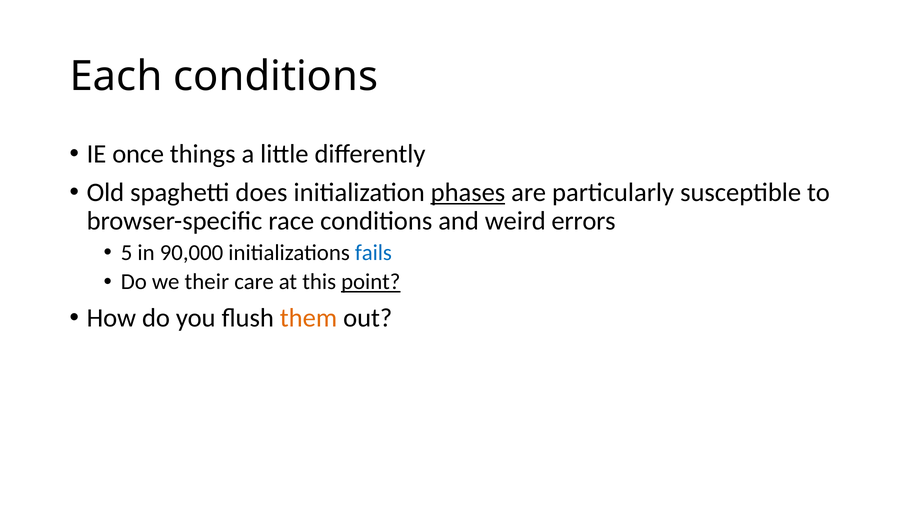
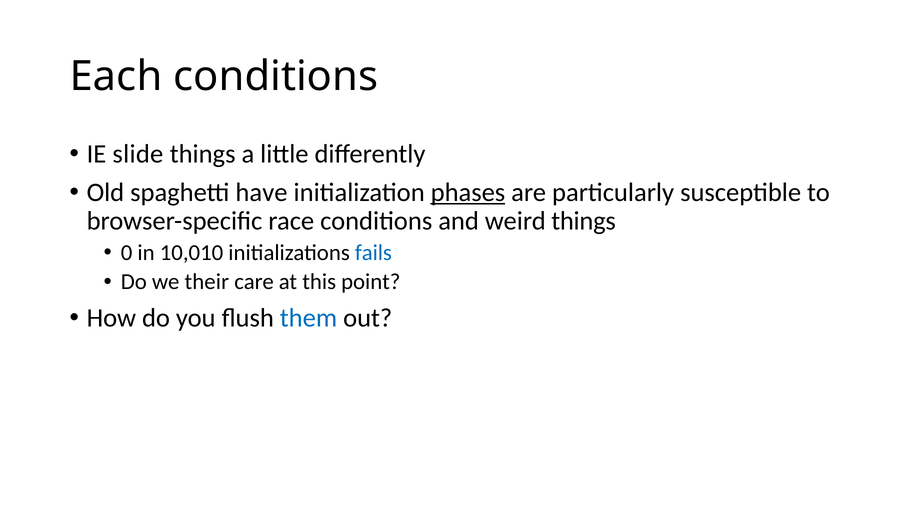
once: once -> slide
does: does -> have
weird errors: errors -> things
5: 5 -> 0
90,000: 90,000 -> 10,010
point underline: present -> none
them colour: orange -> blue
